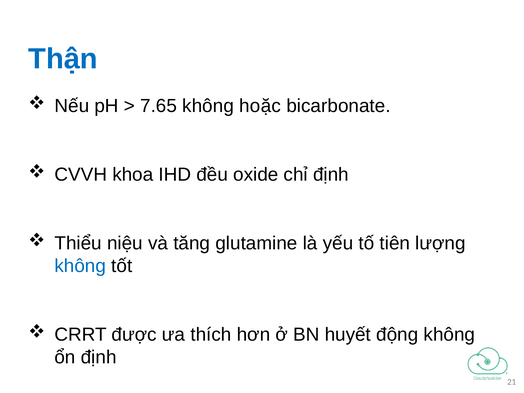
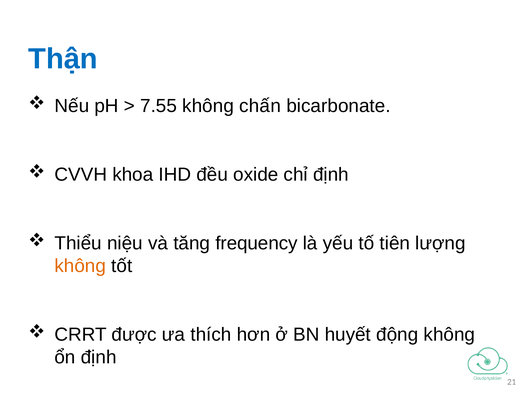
7.65: 7.65 -> 7.55
hoặc: hoặc -> chấn
glutamine: glutamine -> frequency
không at (80, 266) colour: blue -> orange
